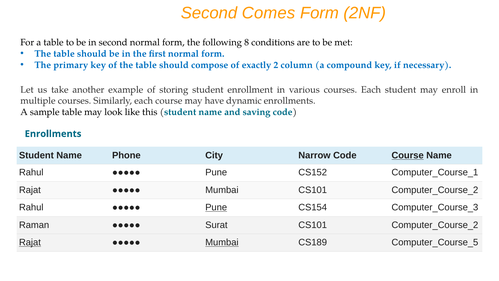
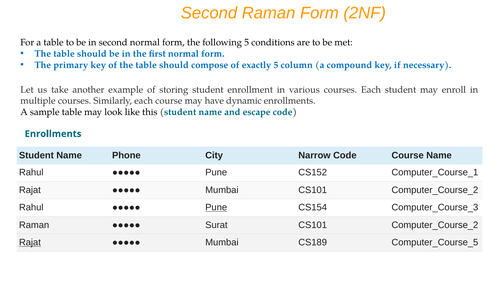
Second Comes: Comes -> Raman
following 8: 8 -> 5
exactly 2: 2 -> 5
saving: saving -> escape
Course at (408, 155) underline: present -> none
Mumbai at (222, 242) underline: present -> none
